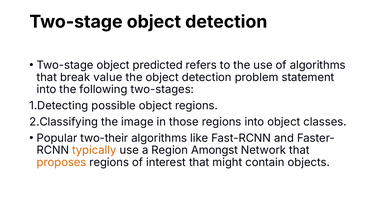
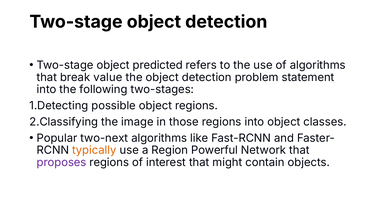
two-their: two-their -> two-next
Amongst: Amongst -> Powerful
proposes colour: orange -> purple
